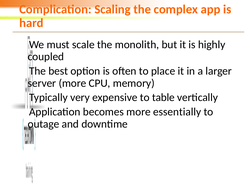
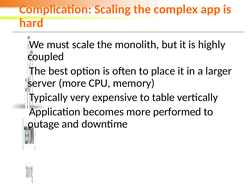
essentially: essentially -> performed
